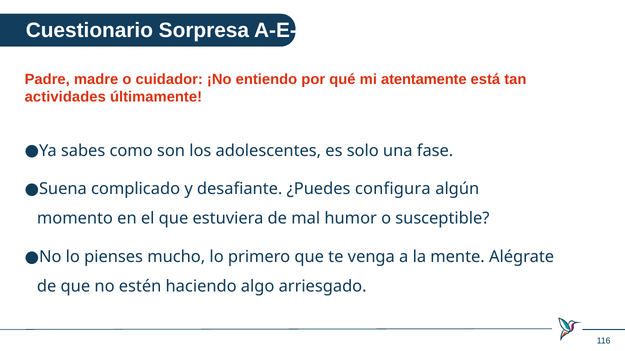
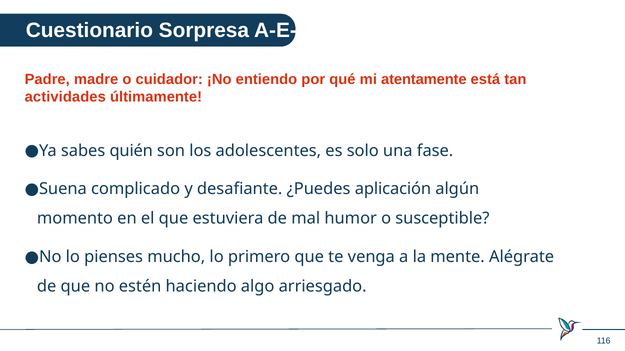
como: como -> quién
configura: configura -> aplicación
